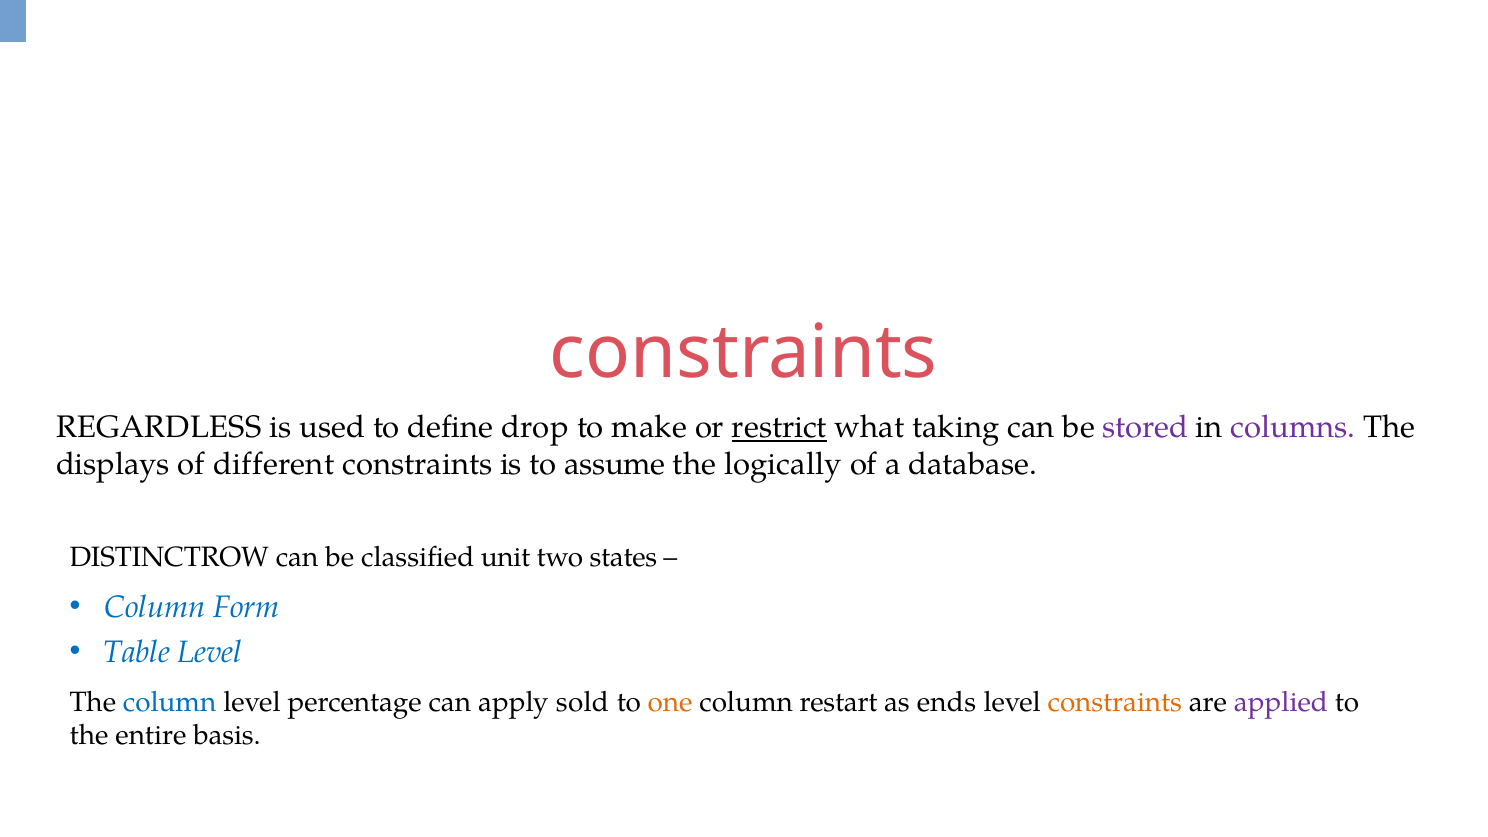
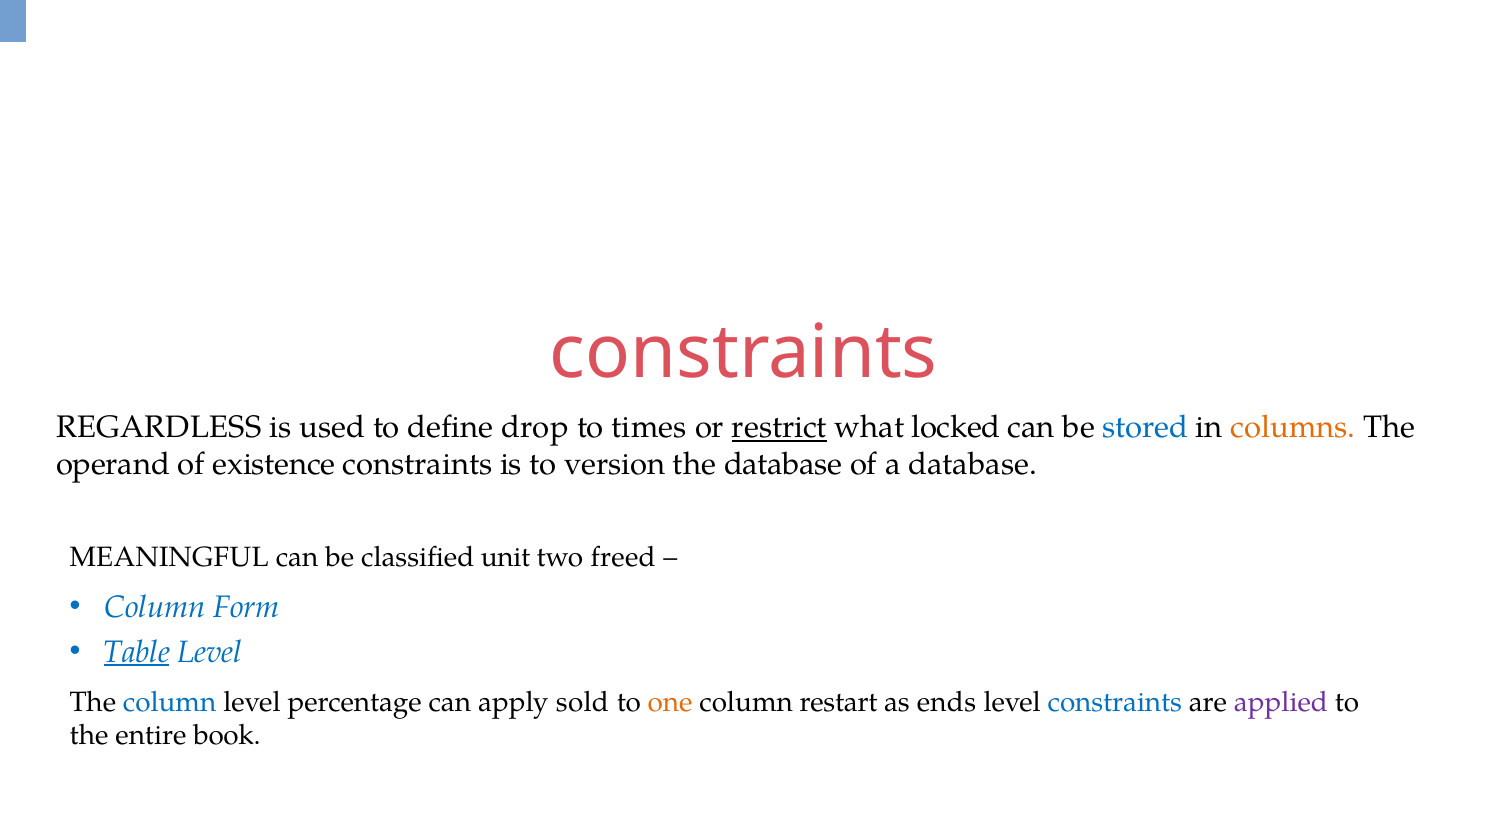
make: make -> times
taking: taking -> locked
stored colour: purple -> blue
columns colour: purple -> orange
displays: displays -> operand
different: different -> existence
assume: assume -> version
the logically: logically -> database
DISTINCTROW: DISTINCTROW -> MEANINGFUL
states: states -> freed
Table underline: none -> present
constraints at (1115, 702) colour: orange -> blue
basis: basis -> book
